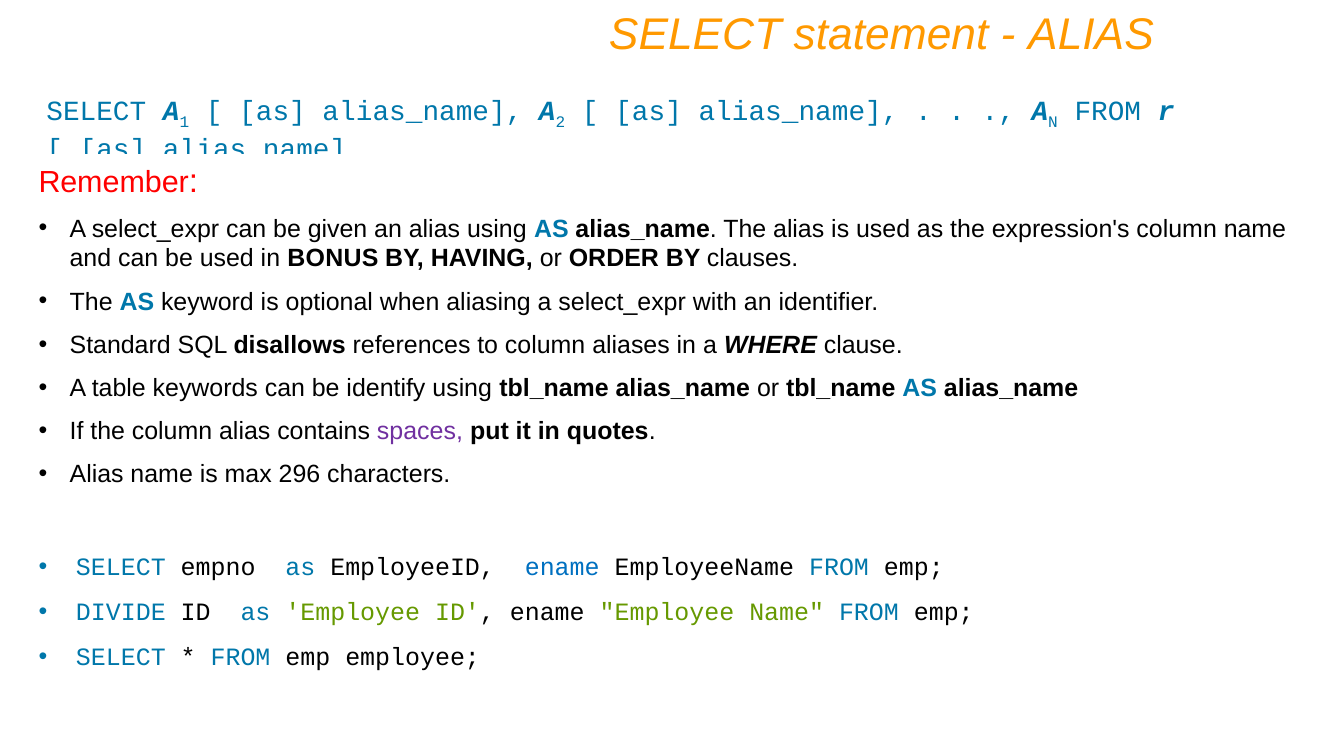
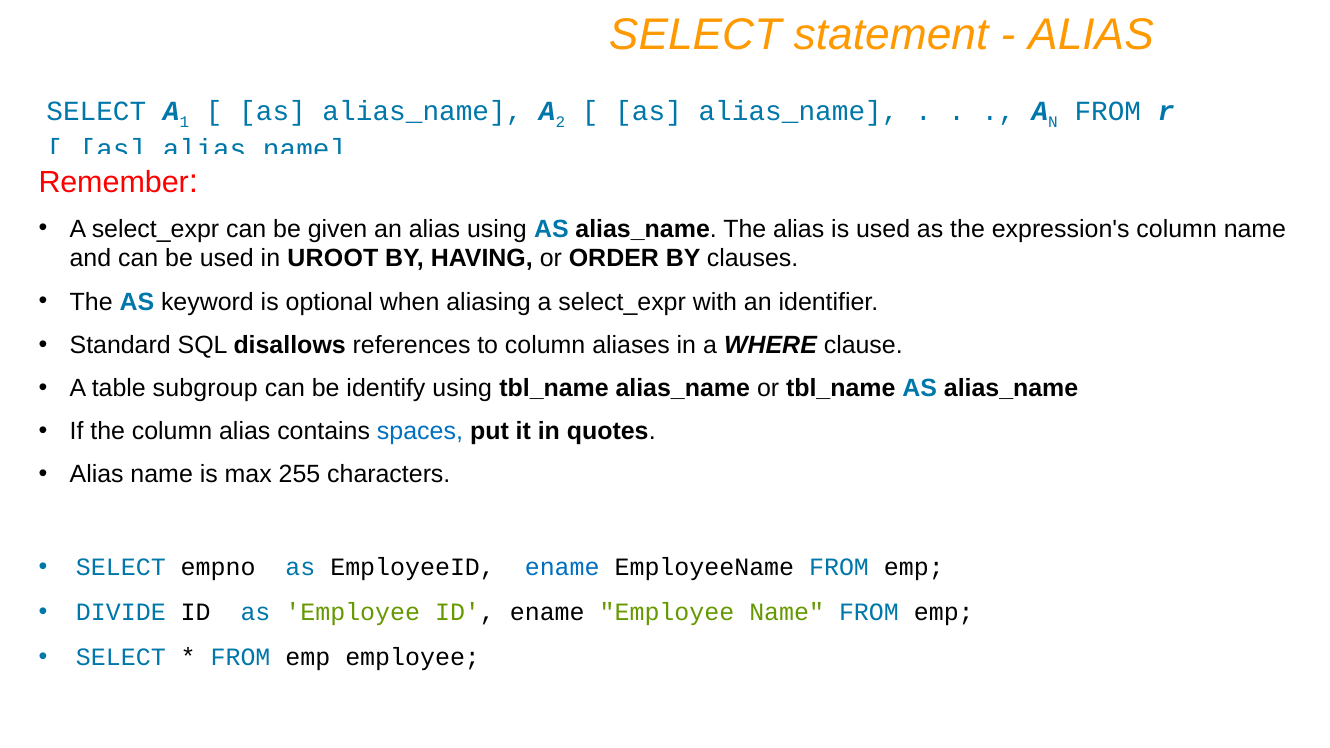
BONUS: BONUS -> UROOT
keywords: keywords -> subgroup
spaces colour: purple -> blue
296: 296 -> 255
